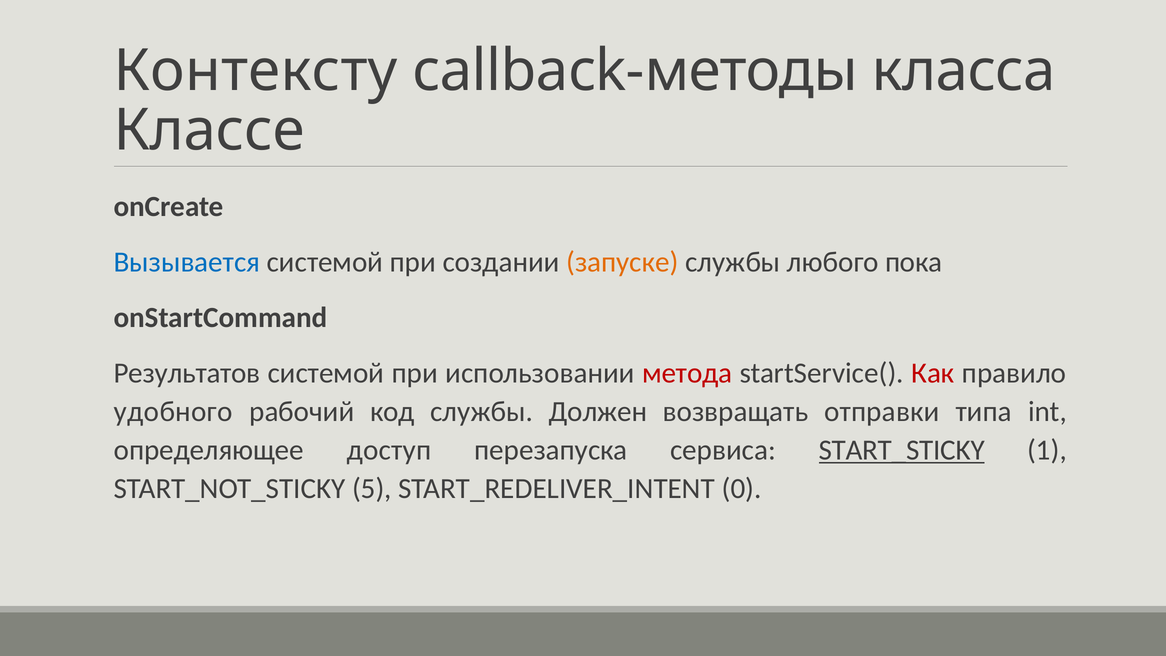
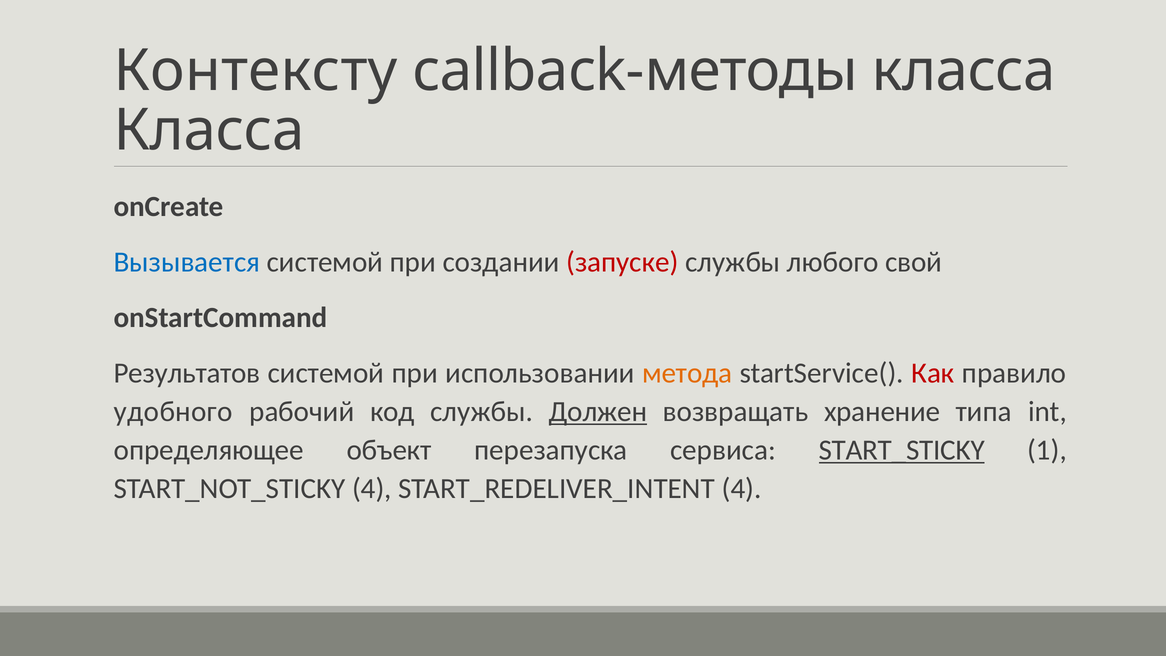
Классе at (209, 131): Классе -> Класса
запуске colour: orange -> red
пока: пока -> свой
метода colour: red -> orange
Должен underline: none -> present
отправки: отправки -> хранение
доступ: доступ -> объект
START_NOT_STICKY 5: 5 -> 4
START_REDELIVER_INTENT 0: 0 -> 4
